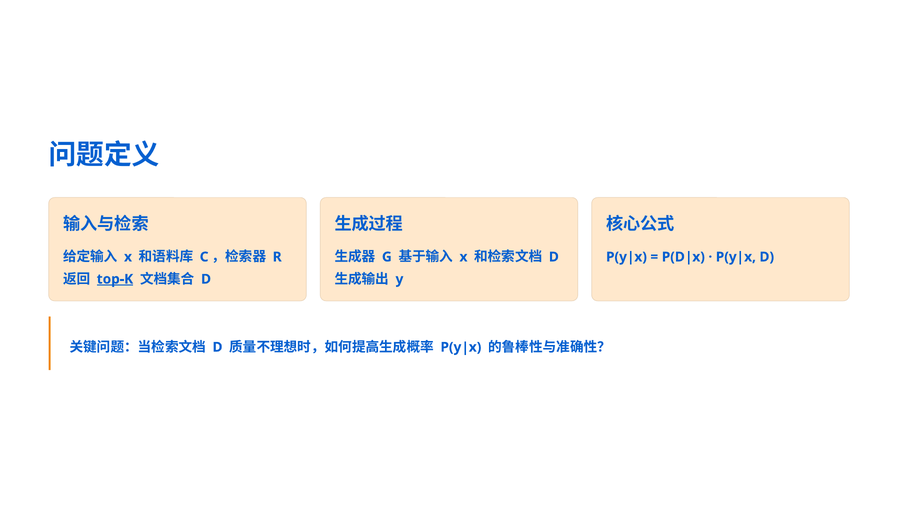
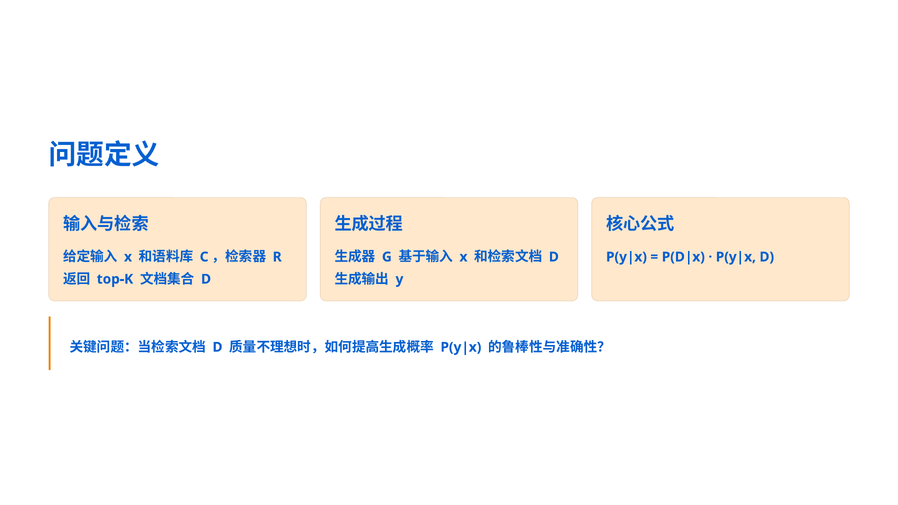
top-K underline: present -> none
